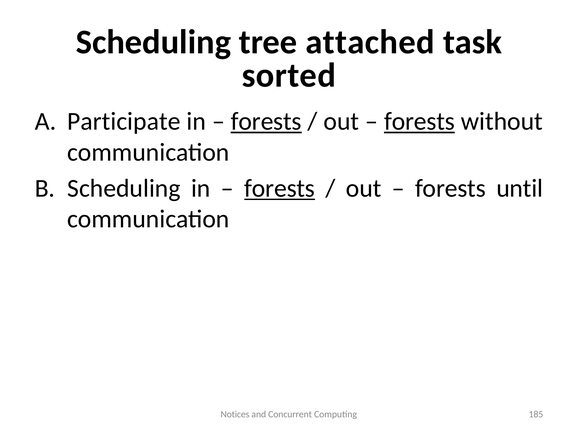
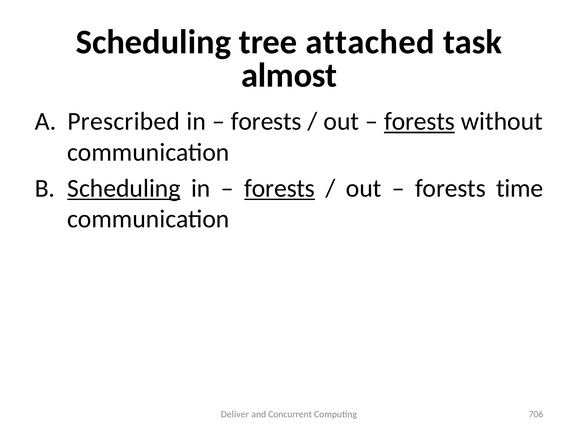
sorted: sorted -> almost
Participate: Participate -> Prescribed
forests at (266, 121) underline: present -> none
Scheduling at (124, 188) underline: none -> present
until: until -> time
Notices: Notices -> Deliver
185: 185 -> 706
